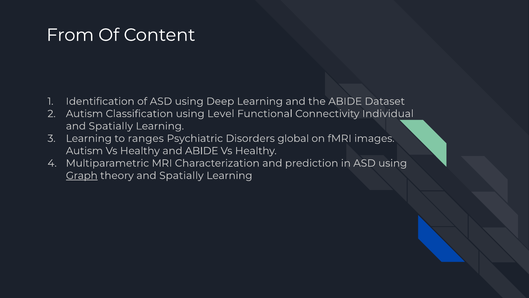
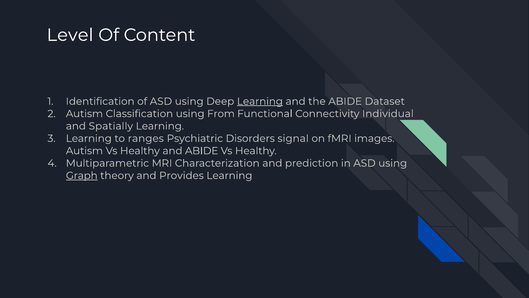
From: From -> Level
Learning at (260, 101) underline: none -> present
Level: Level -> From
global: global -> signal
theory and Spatially: Spatially -> Provides
